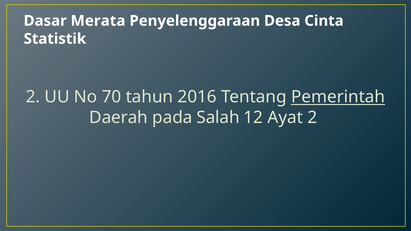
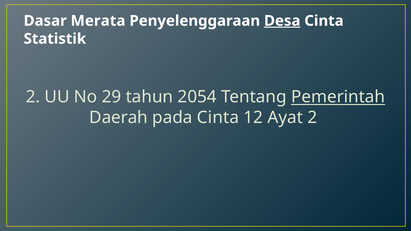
Desa underline: none -> present
70: 70 -> 29
2016: 2016 -> 2054
pada Salah: Salah -> Cinta
